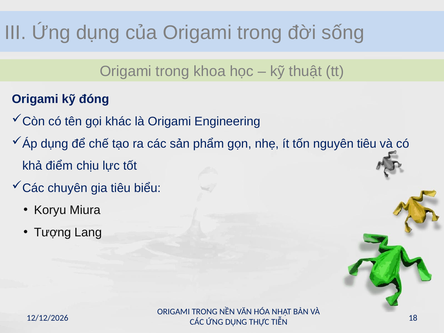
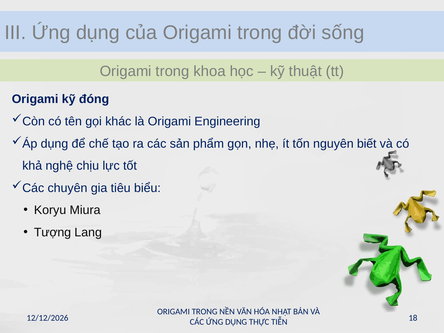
nguyên tiêu: tiêu -> biết
điểm: điểm -> nghệ
